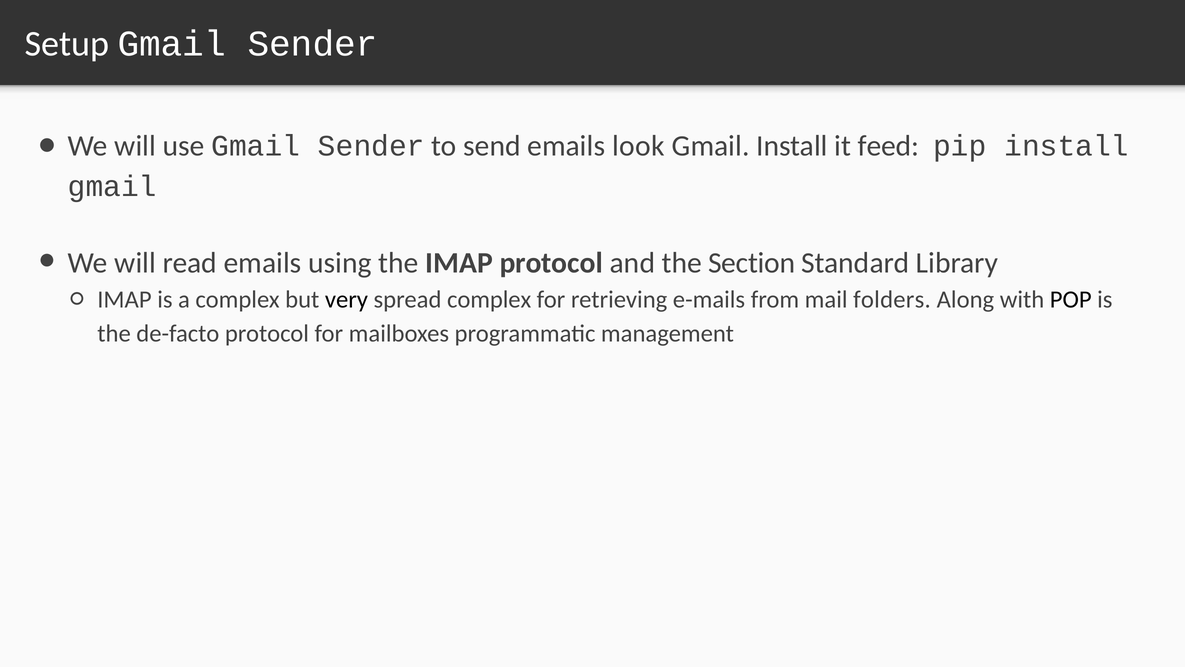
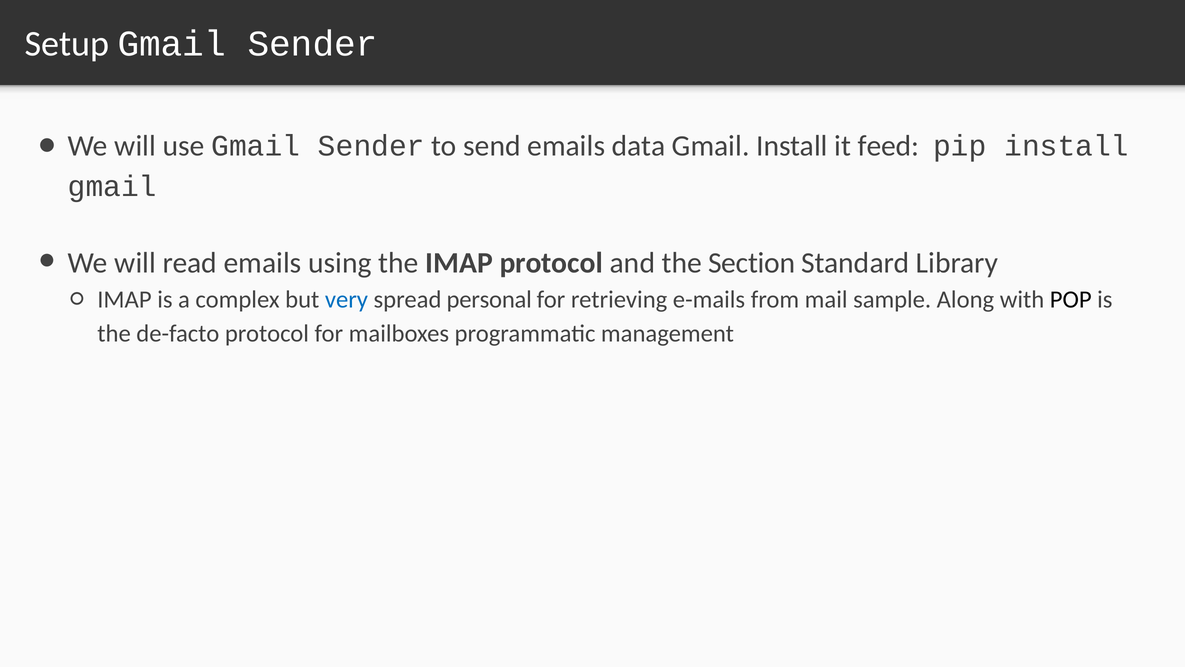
look: look -> data
very colour: black -> blue
spread complex: complex -> personal
folders: folders -> sample
